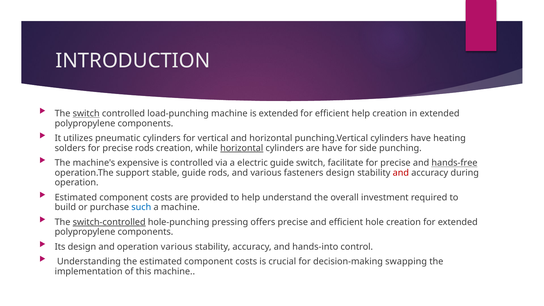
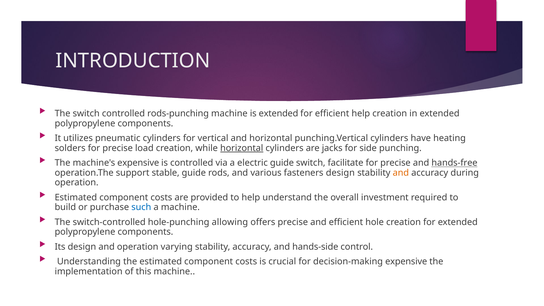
switch at (86, 114) underline: present -> none
load-punching: load-punching -> rods-punching
precise rods: rods -> load
are have: have -> jacks
and at (401, 173) colour: red -> orange
switch-controlled underline: present -> none
pressing: pressing -> allowing
operation various: various -> varying
hands-into: hands-into -> hands-side
decision-making swapping: swapping -> expensive
